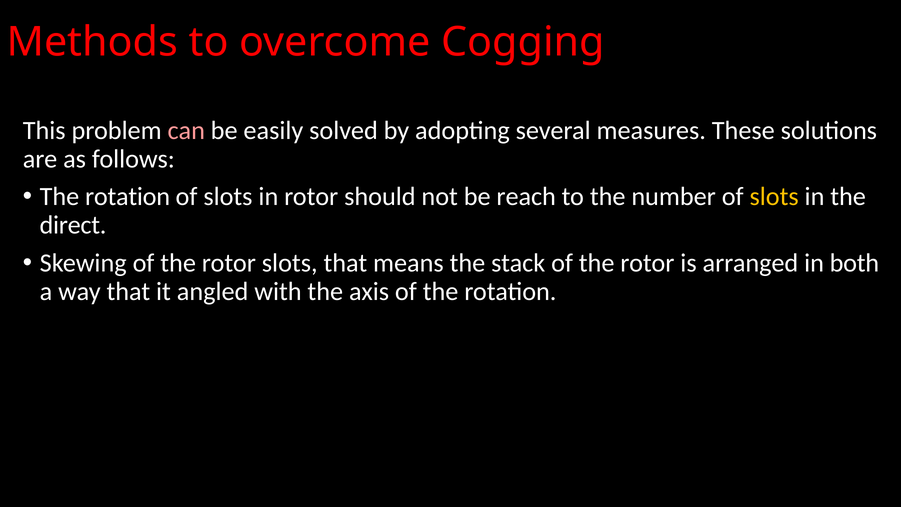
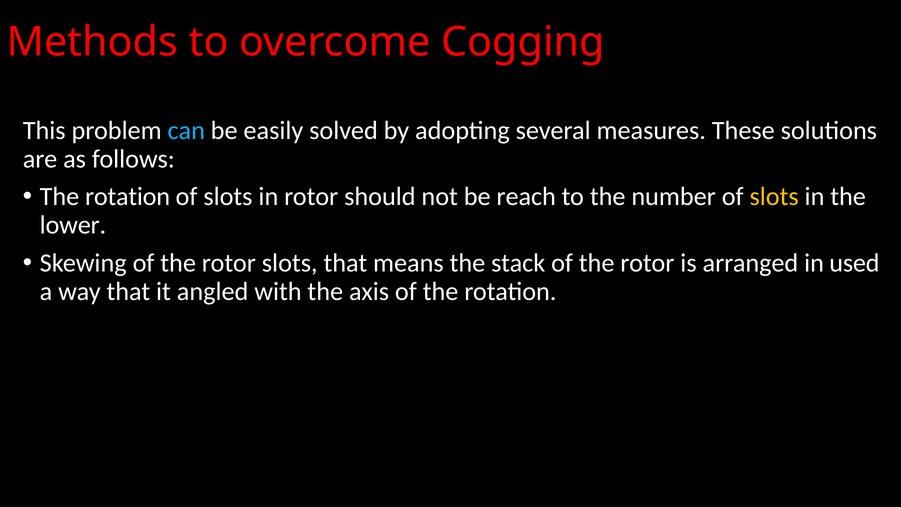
can colour: pink -> light blue
direct: direct -> lower
both: both -> used
